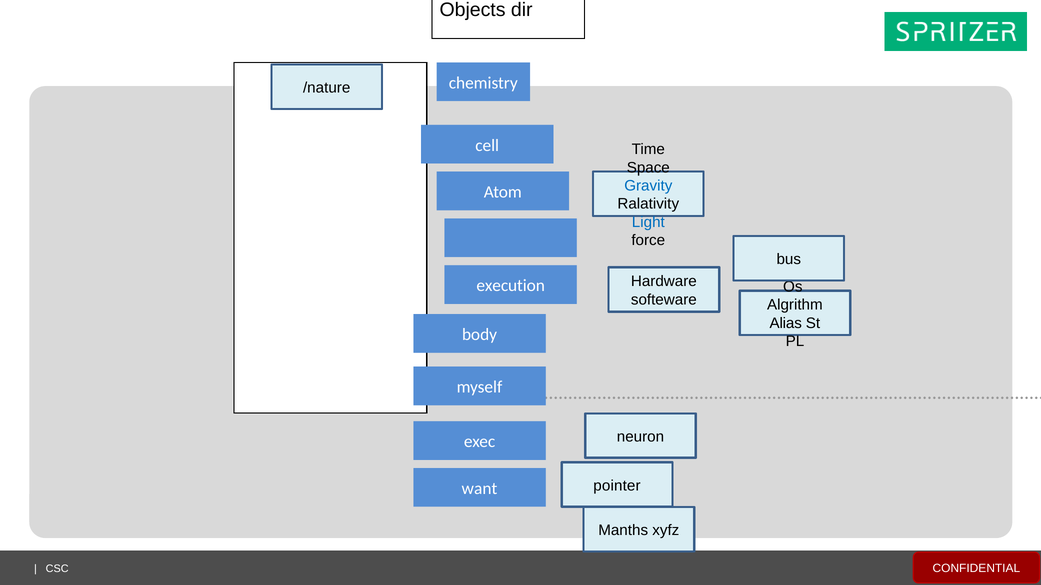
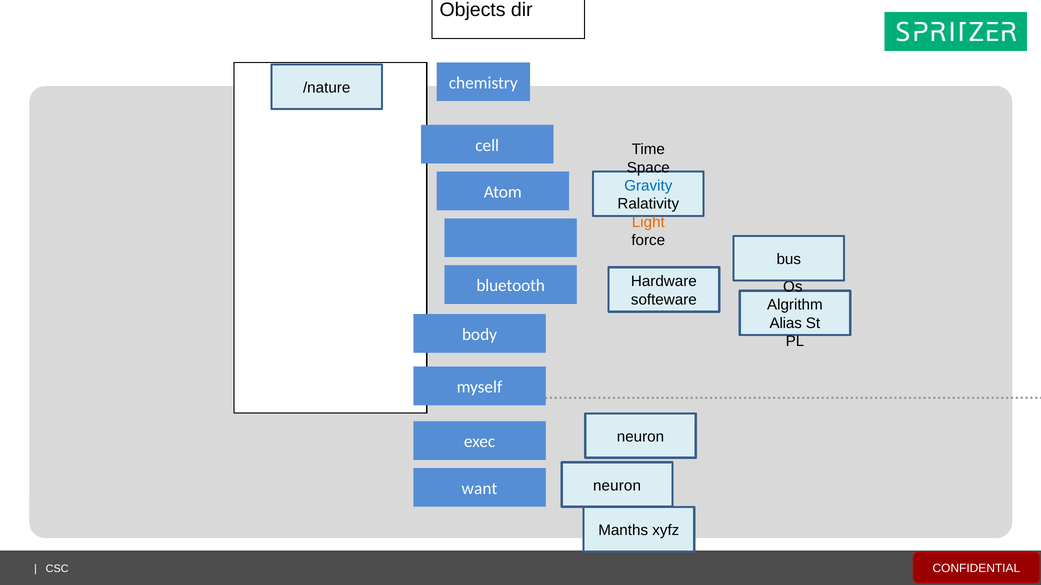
Light colour: blue -> orange
execution: execution -> bluetooth
pointer at (617, 486): pointer -> neuron
